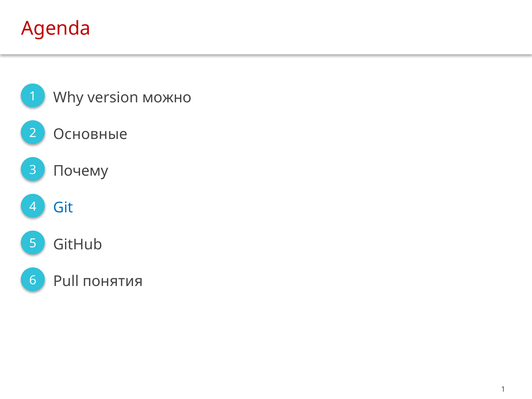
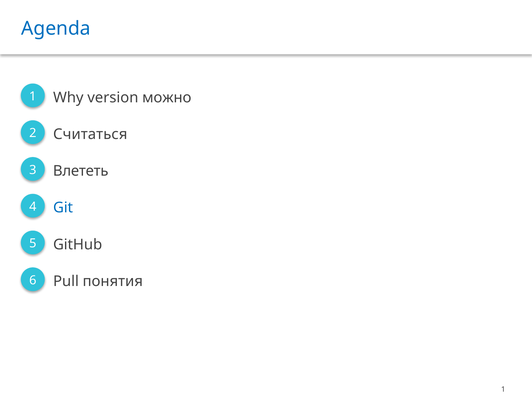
Agenda colour: red -> blue
Основные: Основные -> Считаться
Почему: Почему -> Влететь
